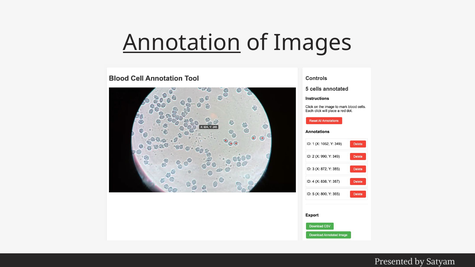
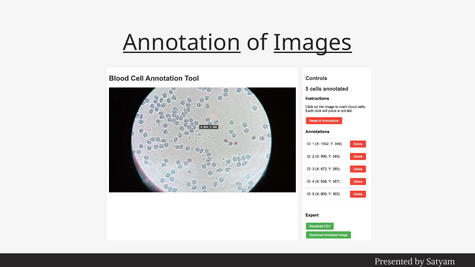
Images underline: none -> present
